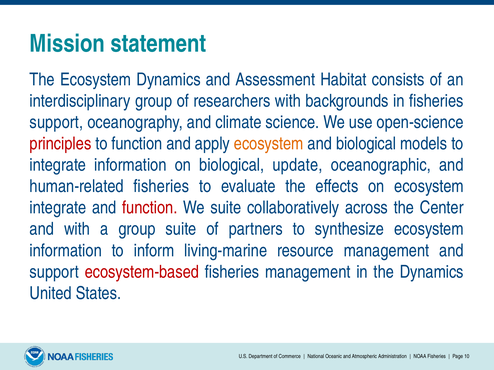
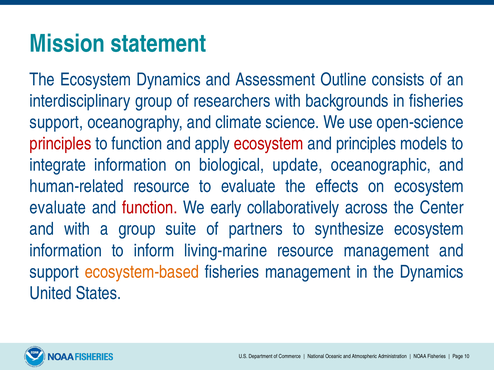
Habitat: Habitat -> Outline
ecosystem at (269, 144) colour: orange -> red
and biological: biological -> principles
human-related fisheries: fisheries -> resource
integrate at (58, 208): integrate -> evaluate
We suite: suite -> early
ecosystem-based colour: red -> orange
